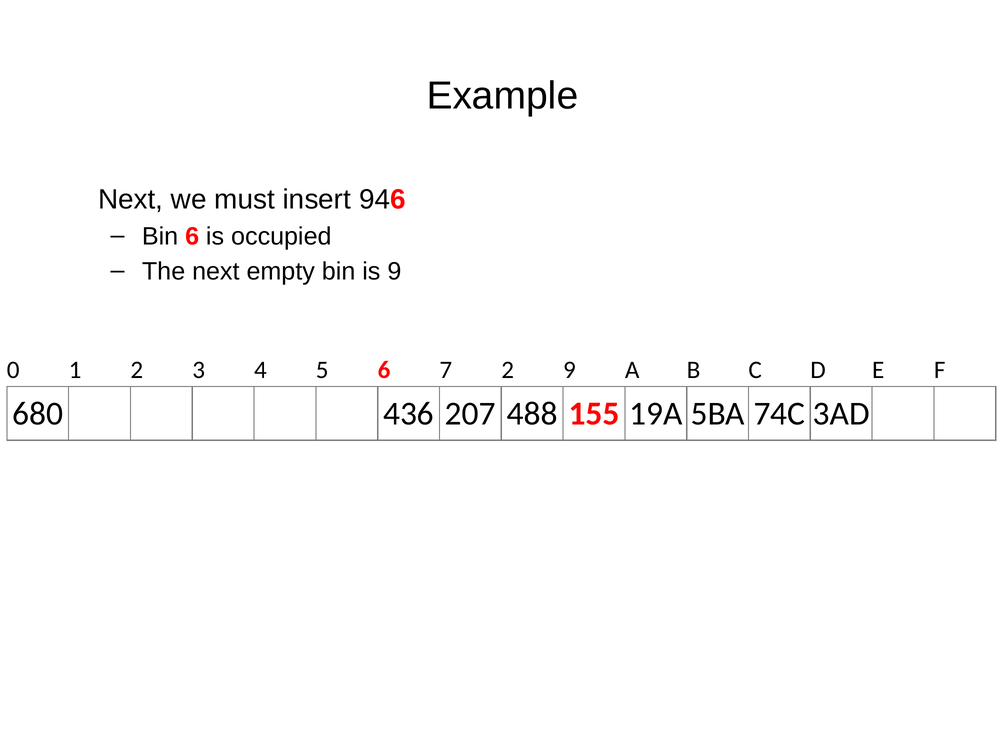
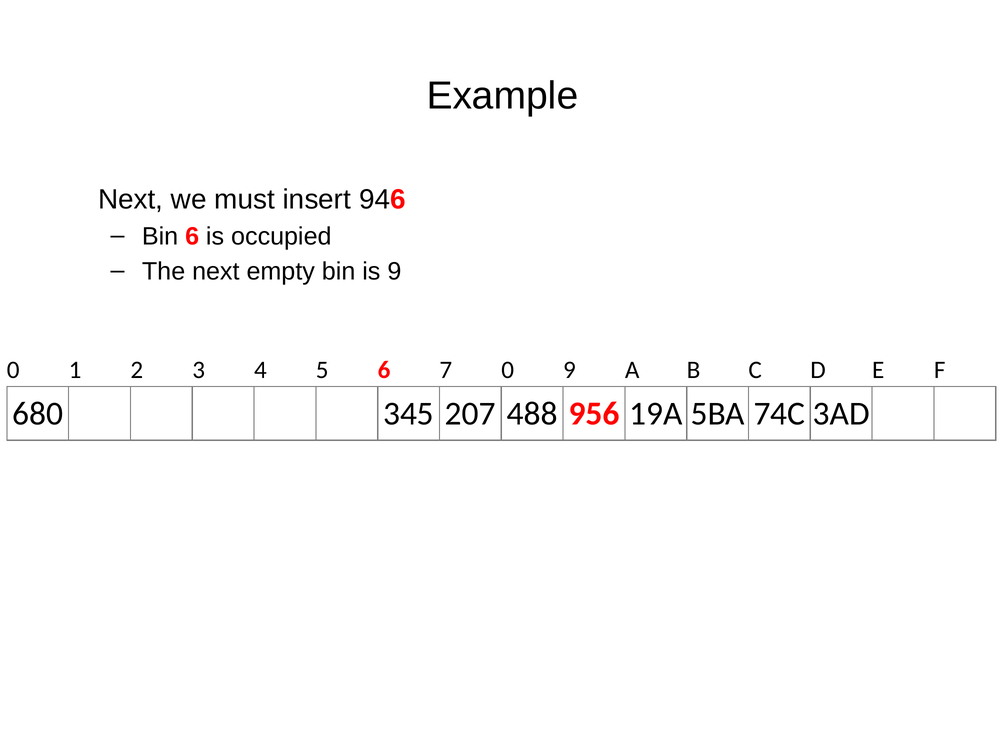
7 2: 2 -> 0
436: 436 -> 345
155: 155 -> 956
